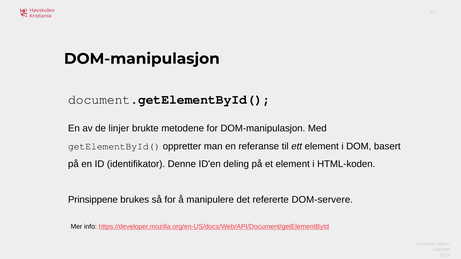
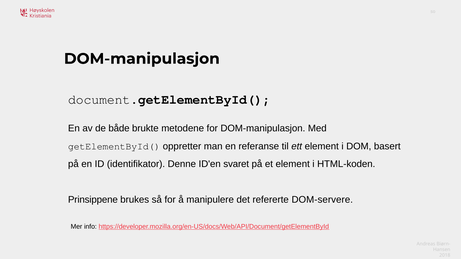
linjer: linjer -> både
deling: deling -> svaret
